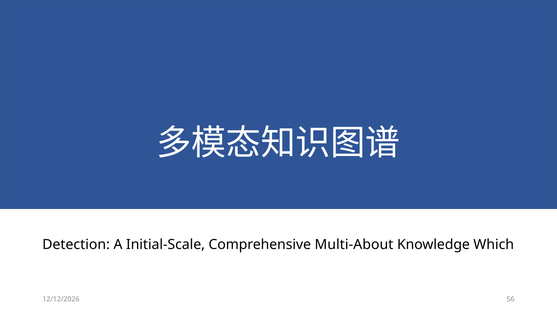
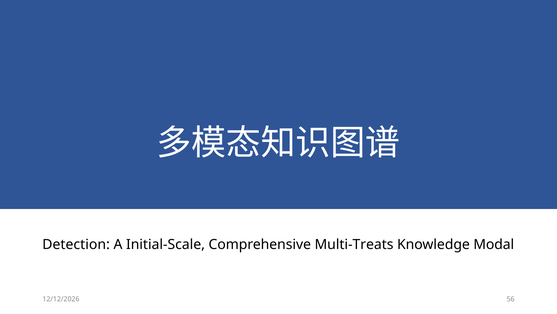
Multi-About: Multi-About -> Multi-Treats
Which: Which -> Modal
